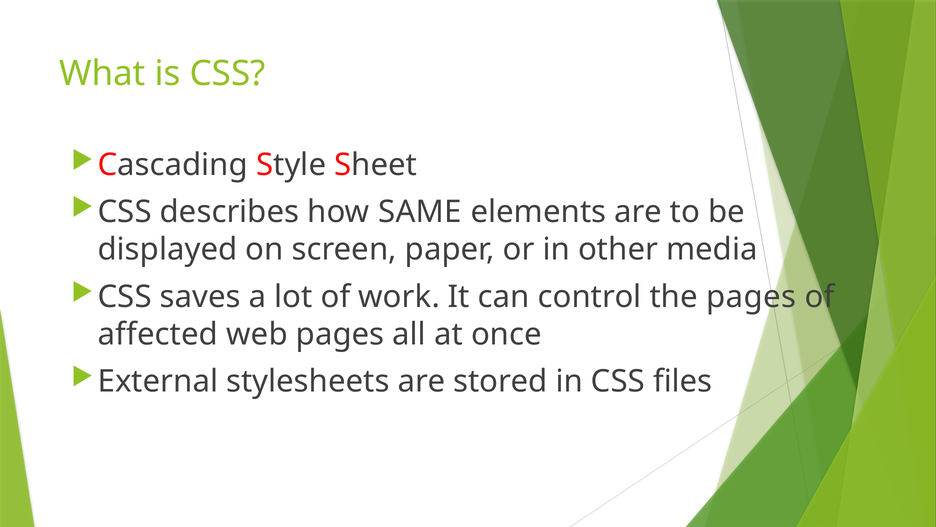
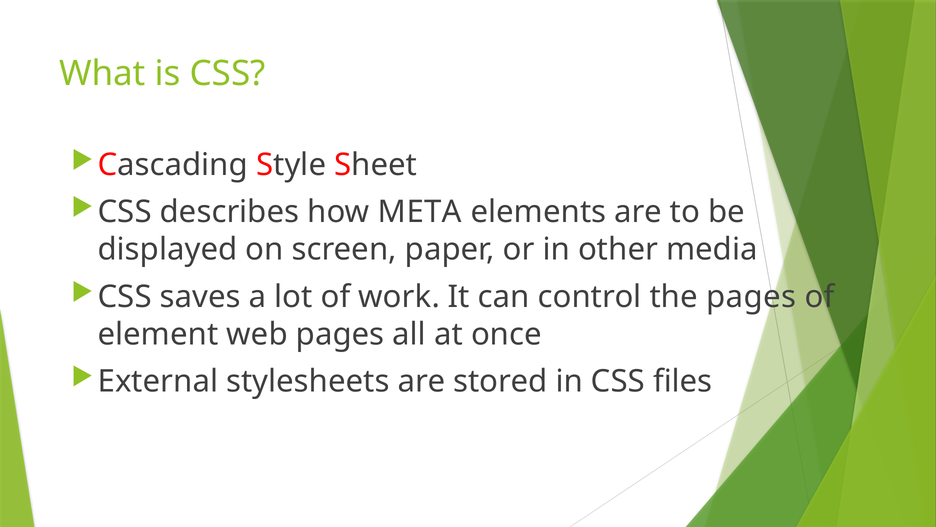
SAME: SAME -> META
affected: affected -> element
